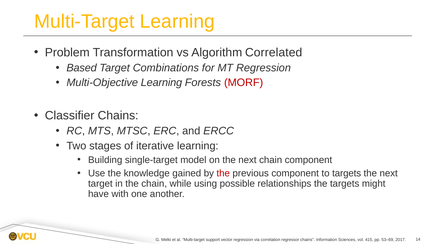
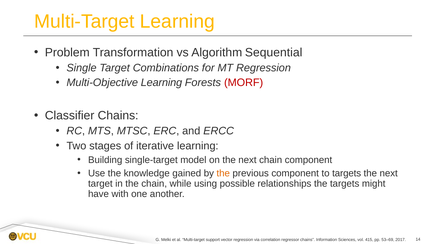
Correlated: Correlated -> Sequential
Based: Based -> Single
the at (223, 173) colour: red -> orange
